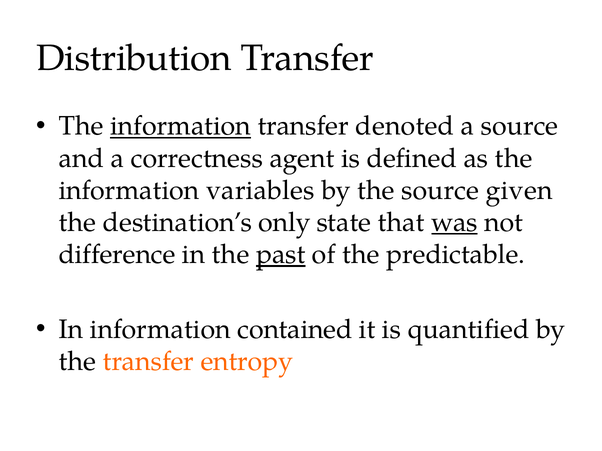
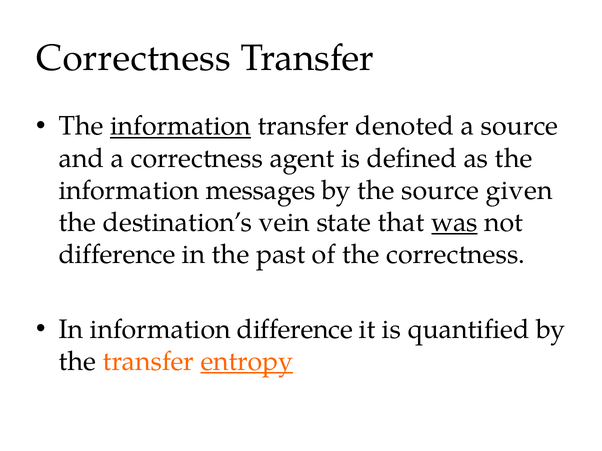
Distribution at (134, 58): Distribution -> Correctness
variables: variables -> messages
only: only -> vein
past underline: present -> none
the predictable: predictable -> correctness
information contained: contained -> difference
entropy underline: none -> present
